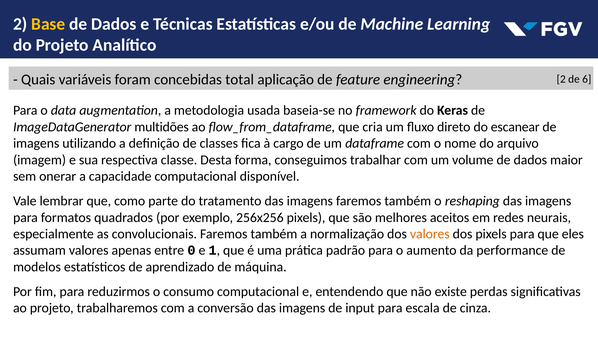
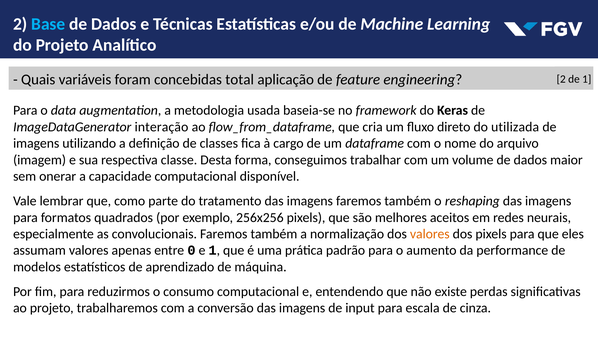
Base colour: yellow -> light blue
de 6: 6 -> 1
multidões: multidões -> interação
escanear: escanear -> utilizada
